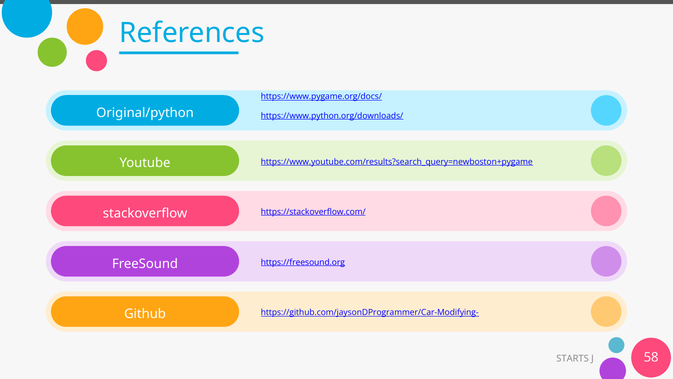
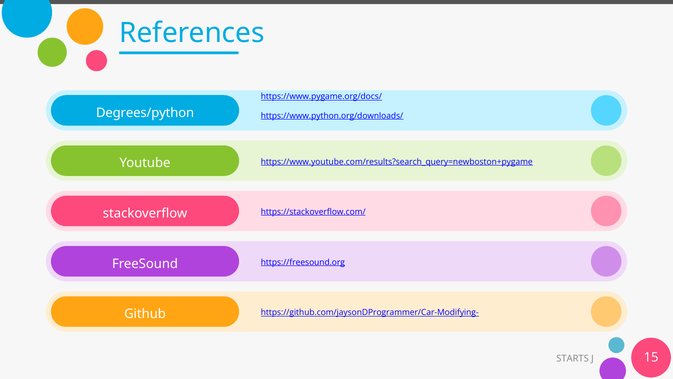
Original/python: Original/python -> Degrees/python
58: 58 -> 15
